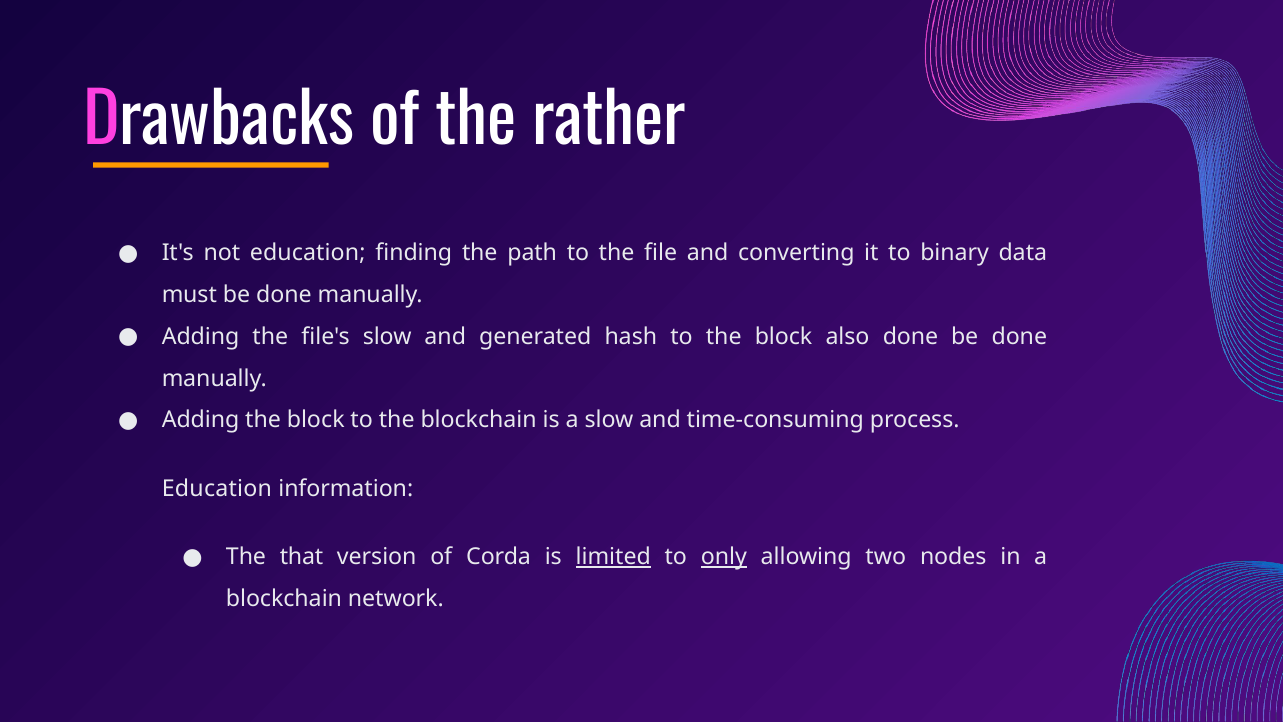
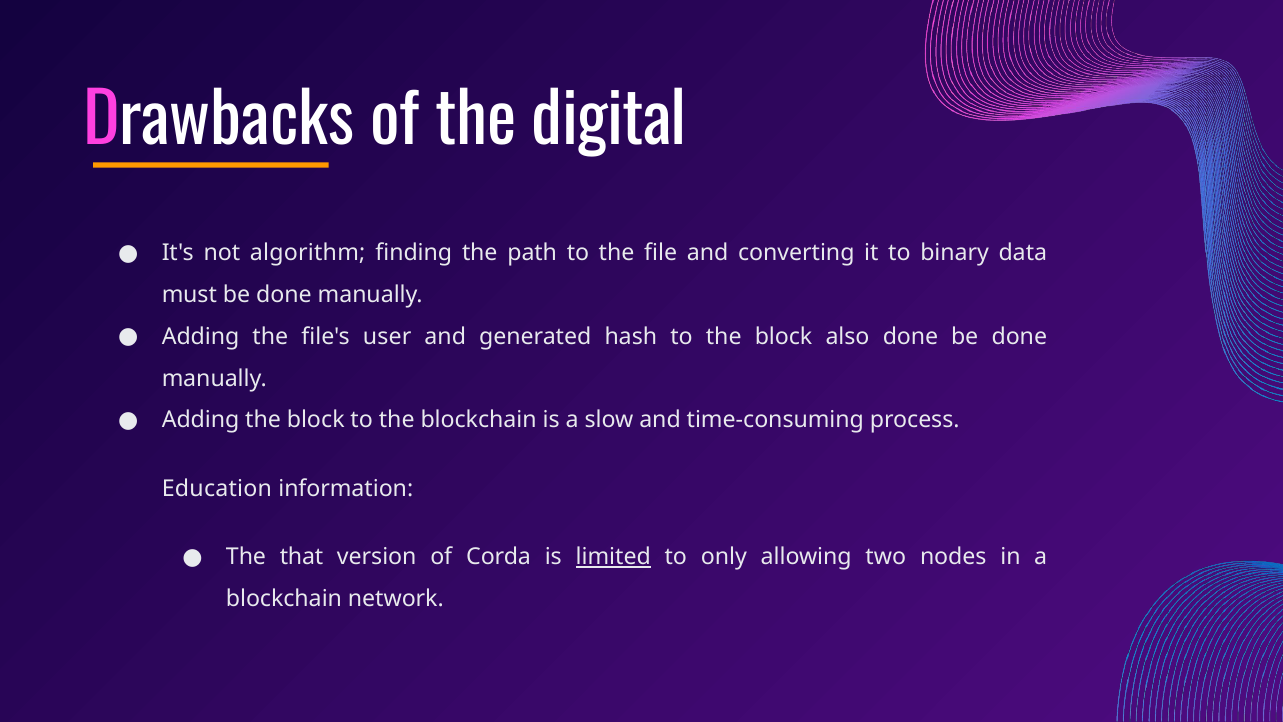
rather: rather -> digital
not education: education -> algorithm
file's slow: slow -> user
only underline: present -> none
